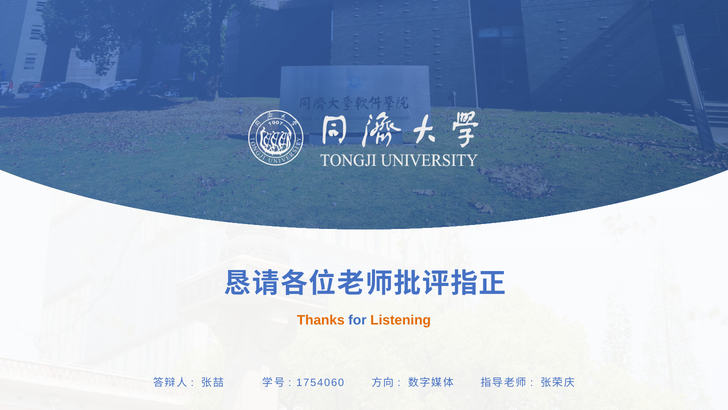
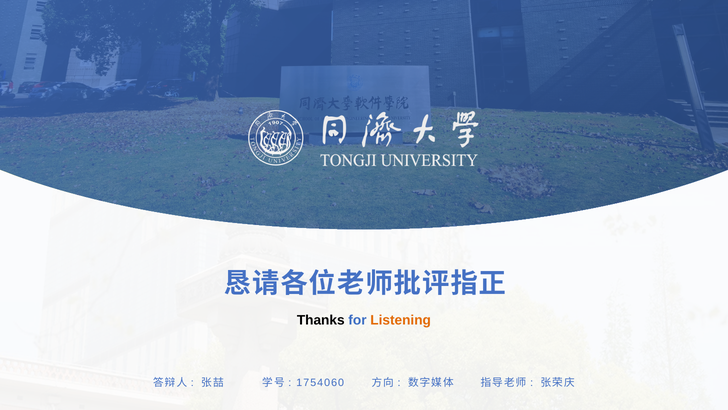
Thanks colour: orange -> black
